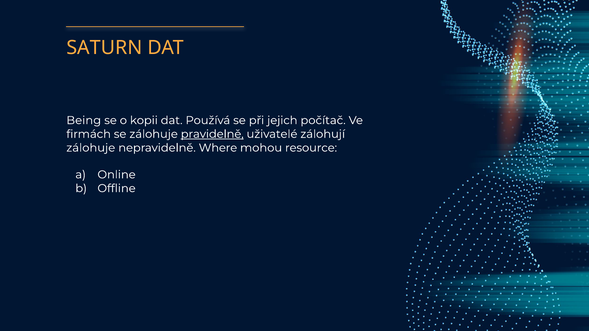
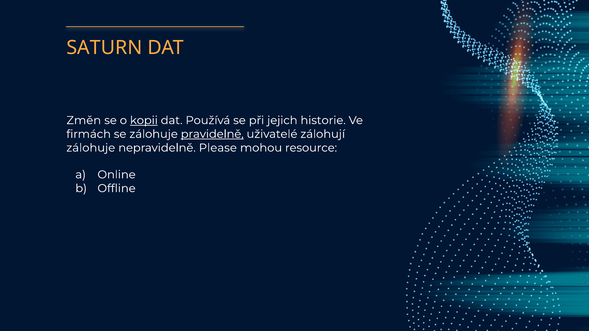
Being: Being -> Změn
kopii underline: none -> present
počítač: počítač -> historie
Where: Where -> Please
